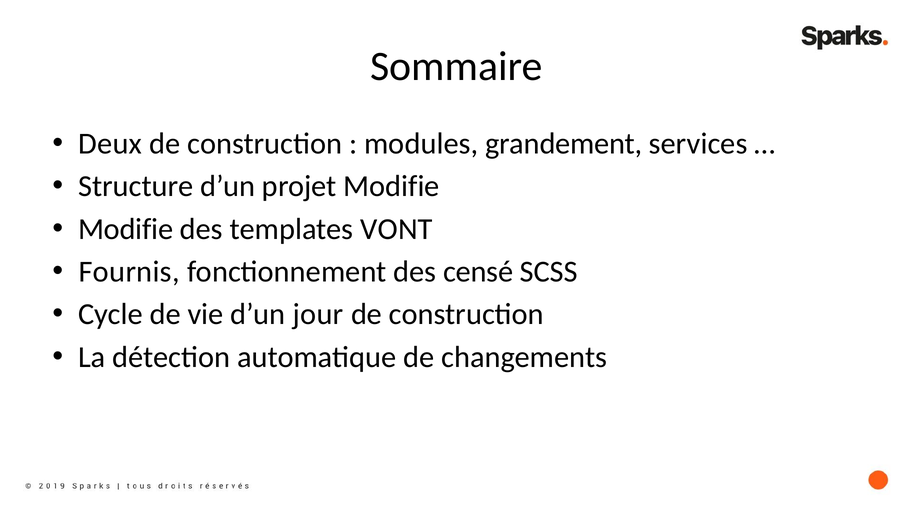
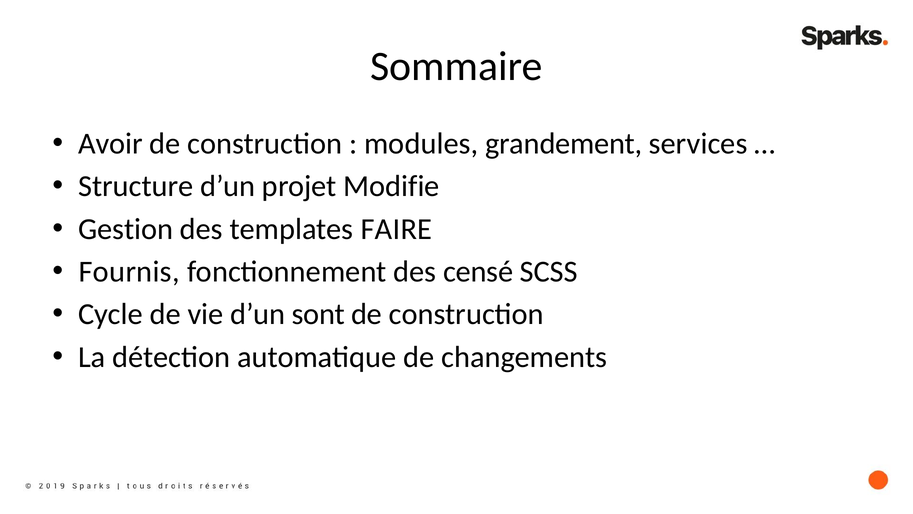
Deux: Deux -> Avoir
Modifie at (126, 229): Modifie -> Gestion
VONT: VONT -> FAIRE
jour: jour -> sont
